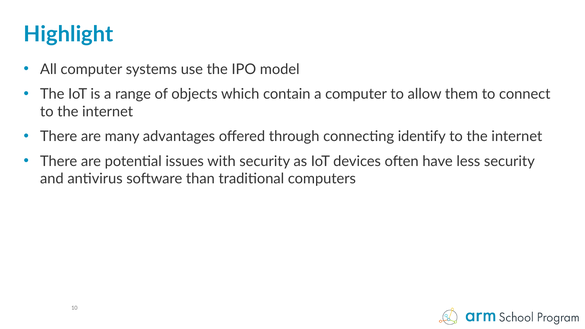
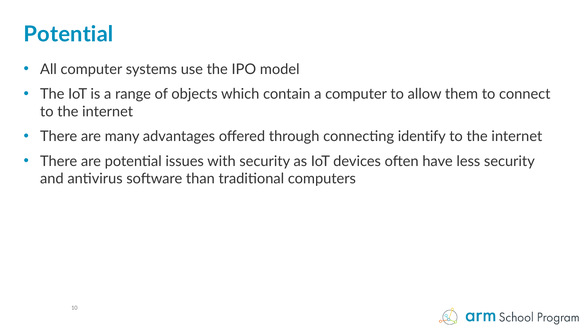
Highlight at (69, 34): Highlight -> Potential
